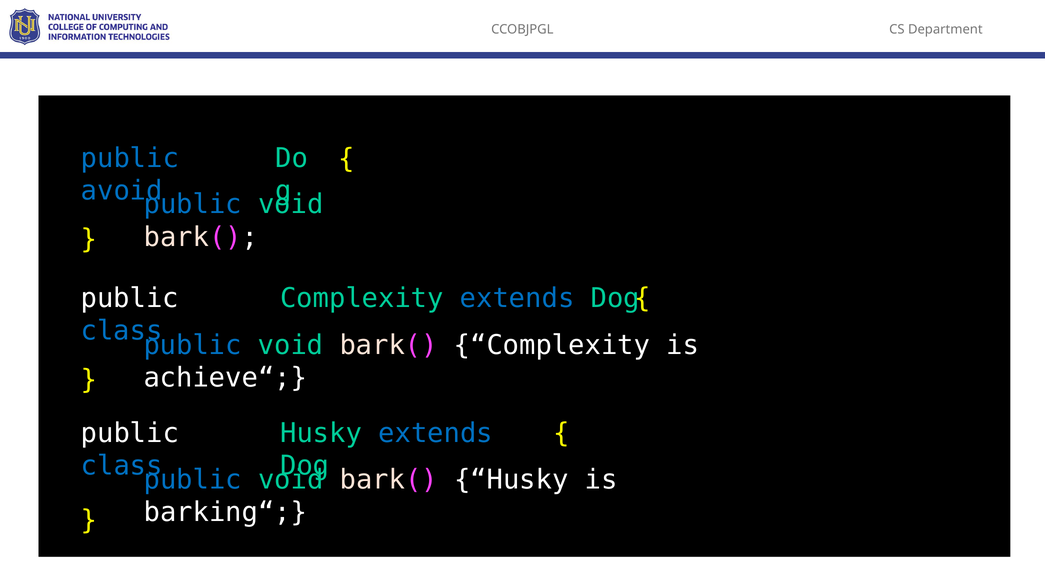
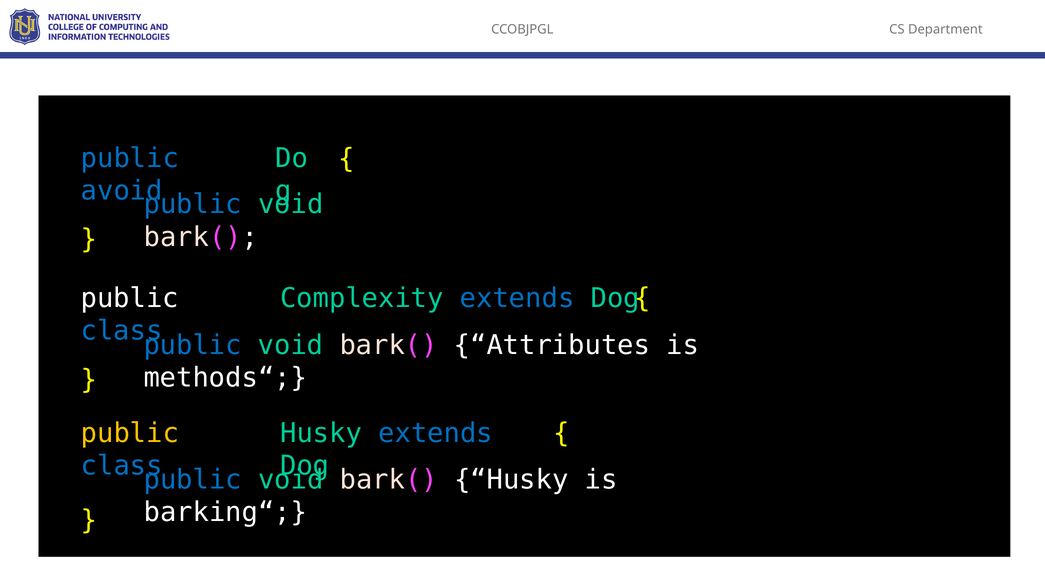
bark( Complexity: Complexity -> Attributes
achieve“: achieve“ -> methods“
public at (130, 433) colour: white -> yellow
